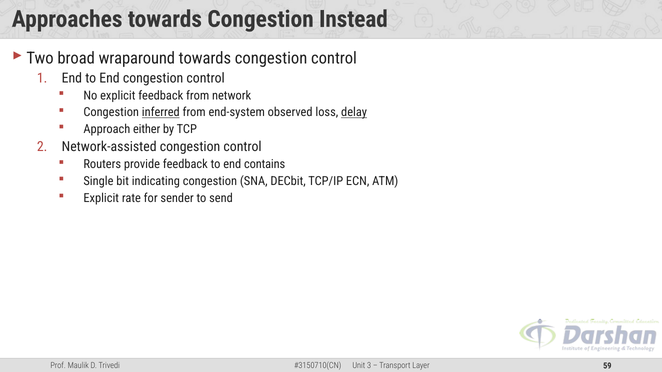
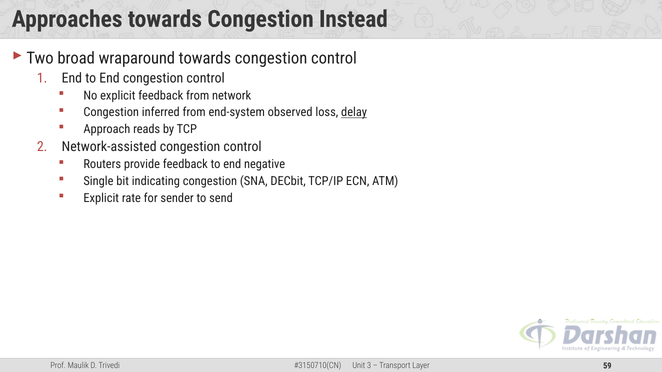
inferred underline: present -> none
either: either -> reads
contains: contains -> negative
